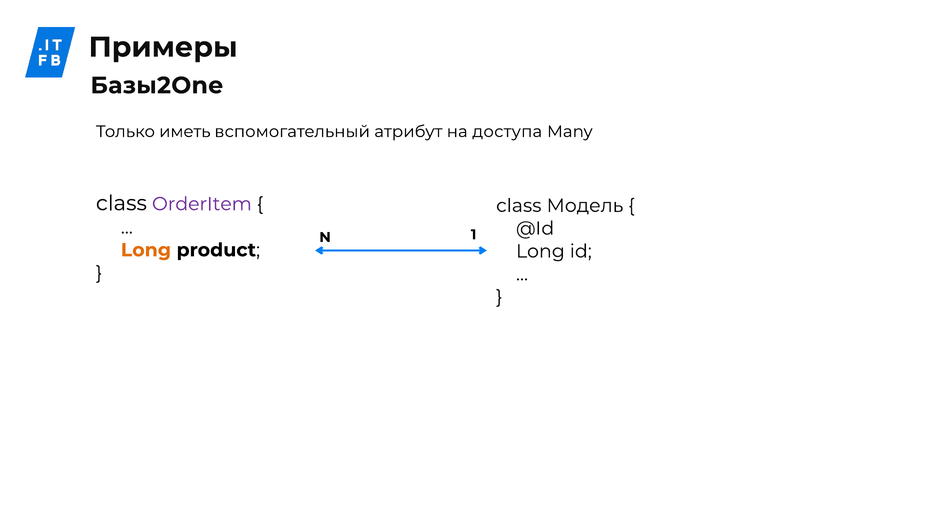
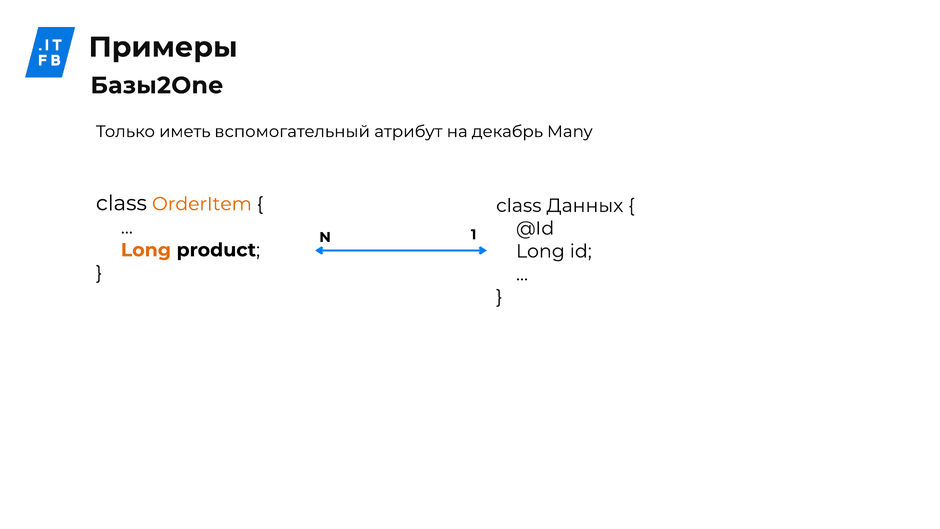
доступа: доступа -> декабрь
OrderItem colour: purple -> orange
Модель: Модель -> Данных
